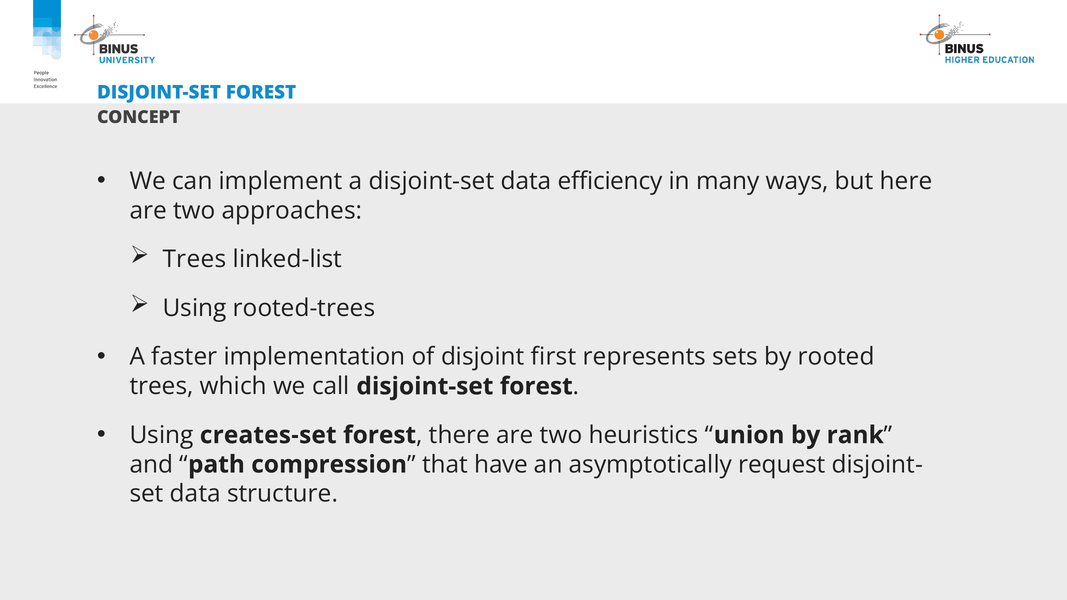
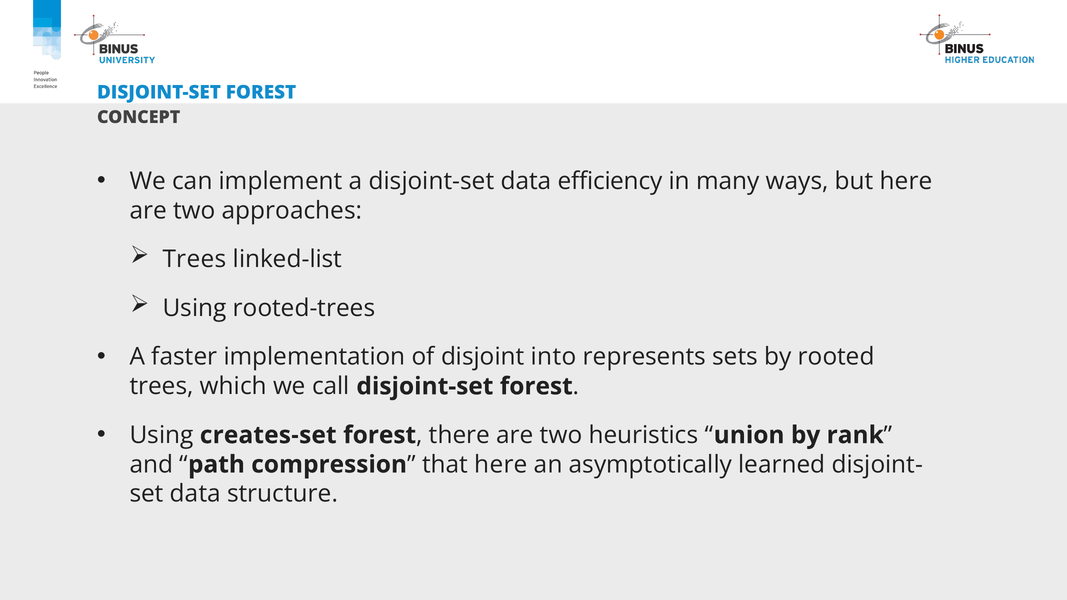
first: first -> into
that have: have -> here
request: request -> learned
